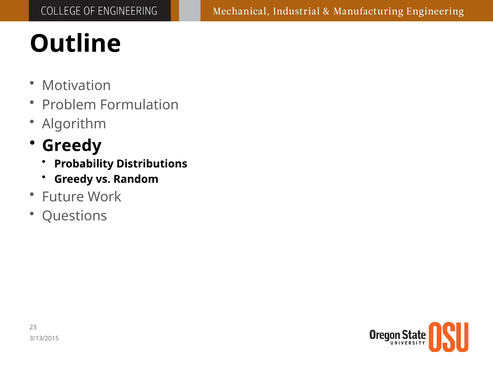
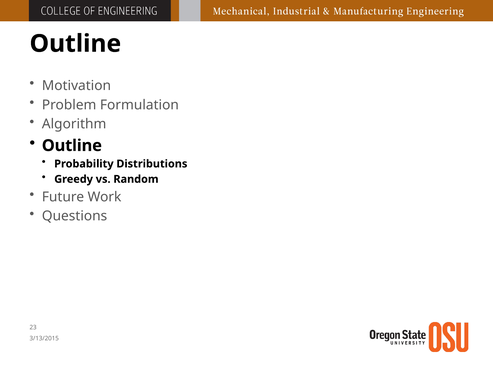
Greedy at (72, 146): Greedy -> Outline
